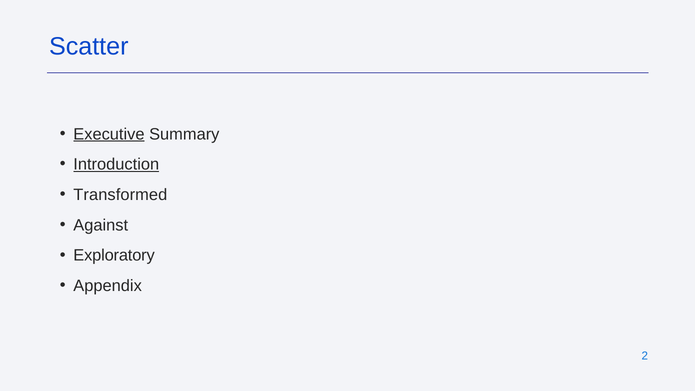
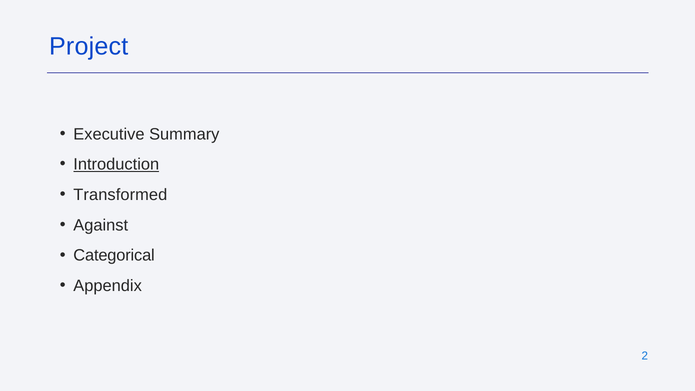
Scatter: Scatter -> Project
Executive underline: present -> none
Exploratory: Exploratory -> Categorical
